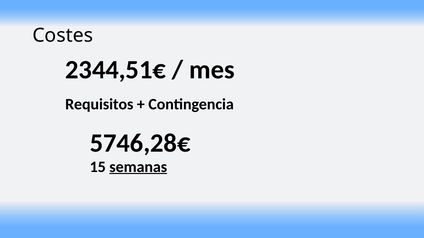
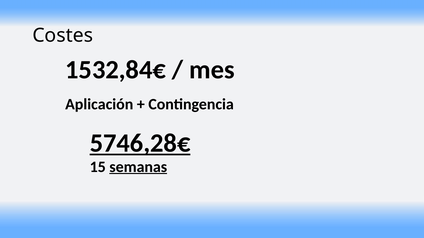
2344,51€: 2344,51€ -> 1532,84€
Requisitos: Requisitos -> Aplicación
5746,28€ underline: none -> present
